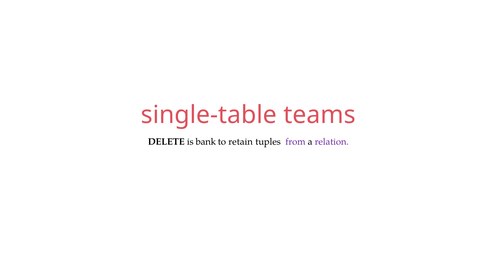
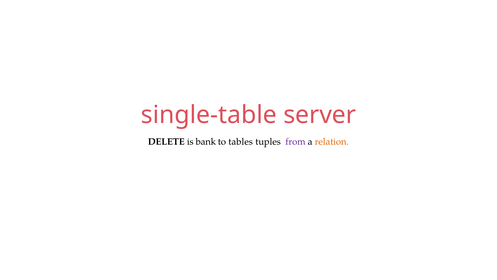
teams: teams -> server
retain: retain -> tables
relation colour: purple -> orange
